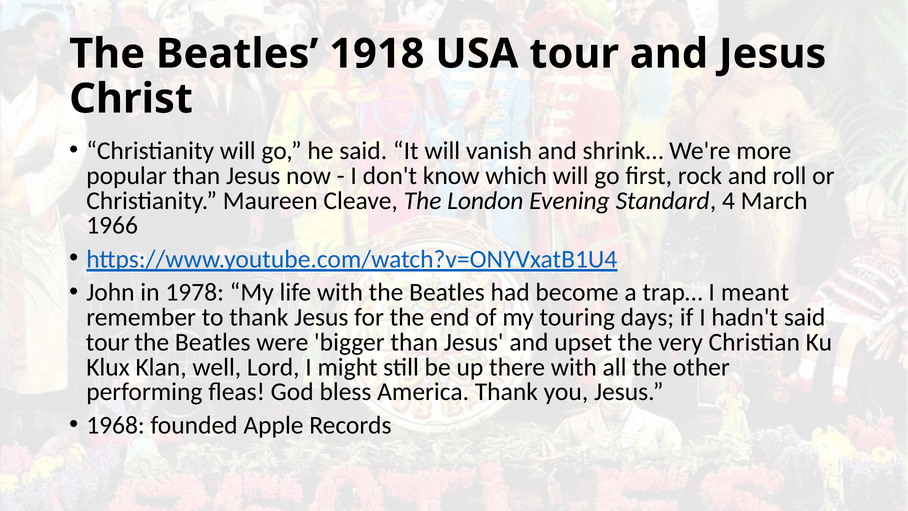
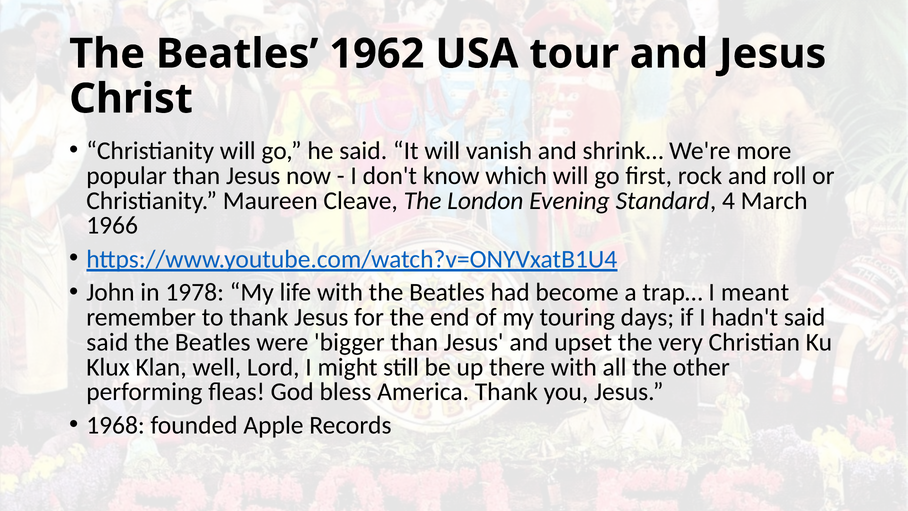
1918: 1918 -> 1962
tour at (108, 342): tour -> said
